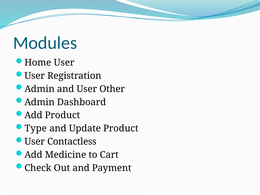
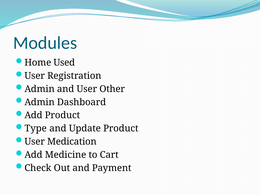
Home User: User -> Used
Contactless: Contactless -> Medication
